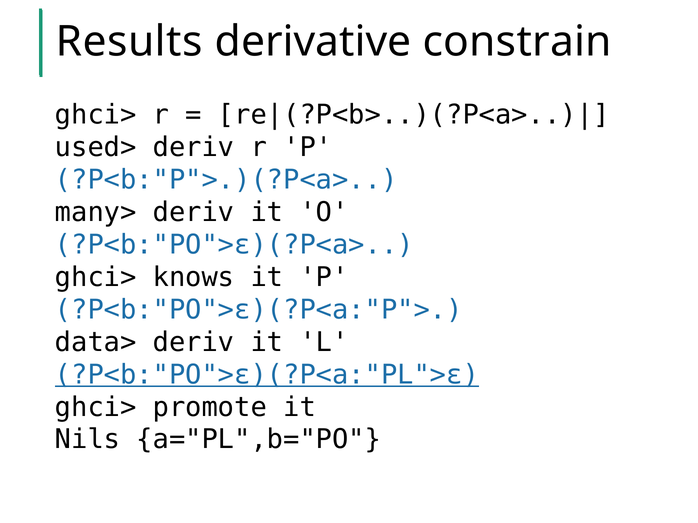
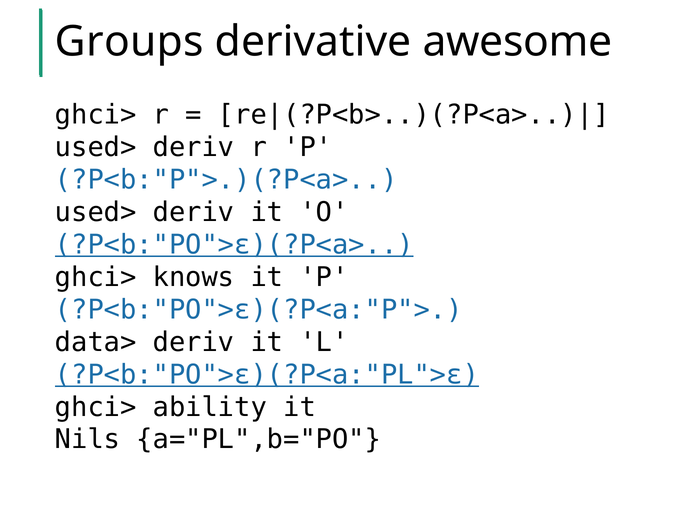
Results: Results -> Groups
constrain: constrain -> awesome
many> at (96, 212): many> -> used>
?P<b:"PO">ε)(?P<a> underline: none -> present
promote: promote -> ability
